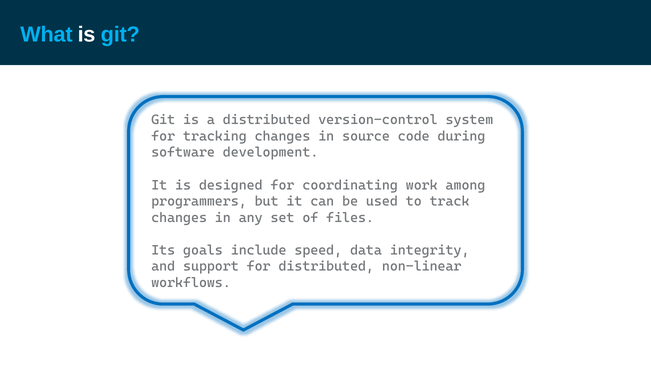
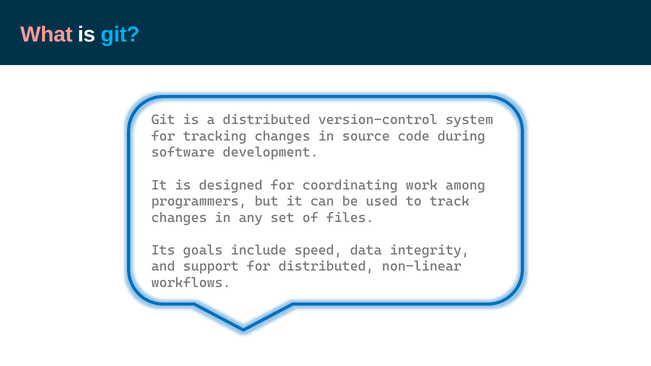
What colour: light blue -> pink
